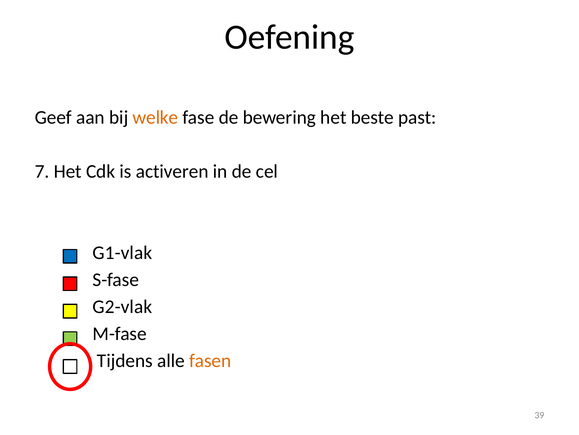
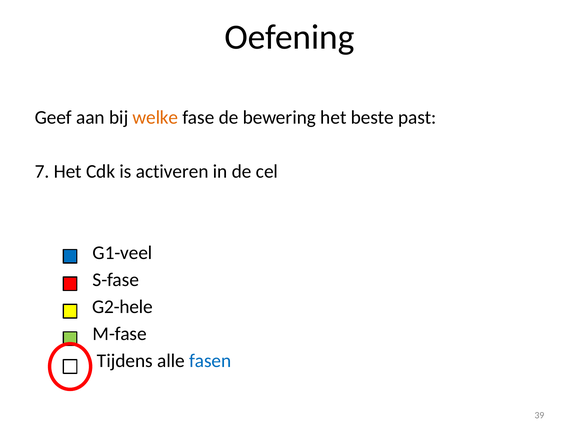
G1-vlak: G1-vlak -> G1-veel
G2-vlak: G2-vlak -> G2-hele
fasen colour: orange -> blue
